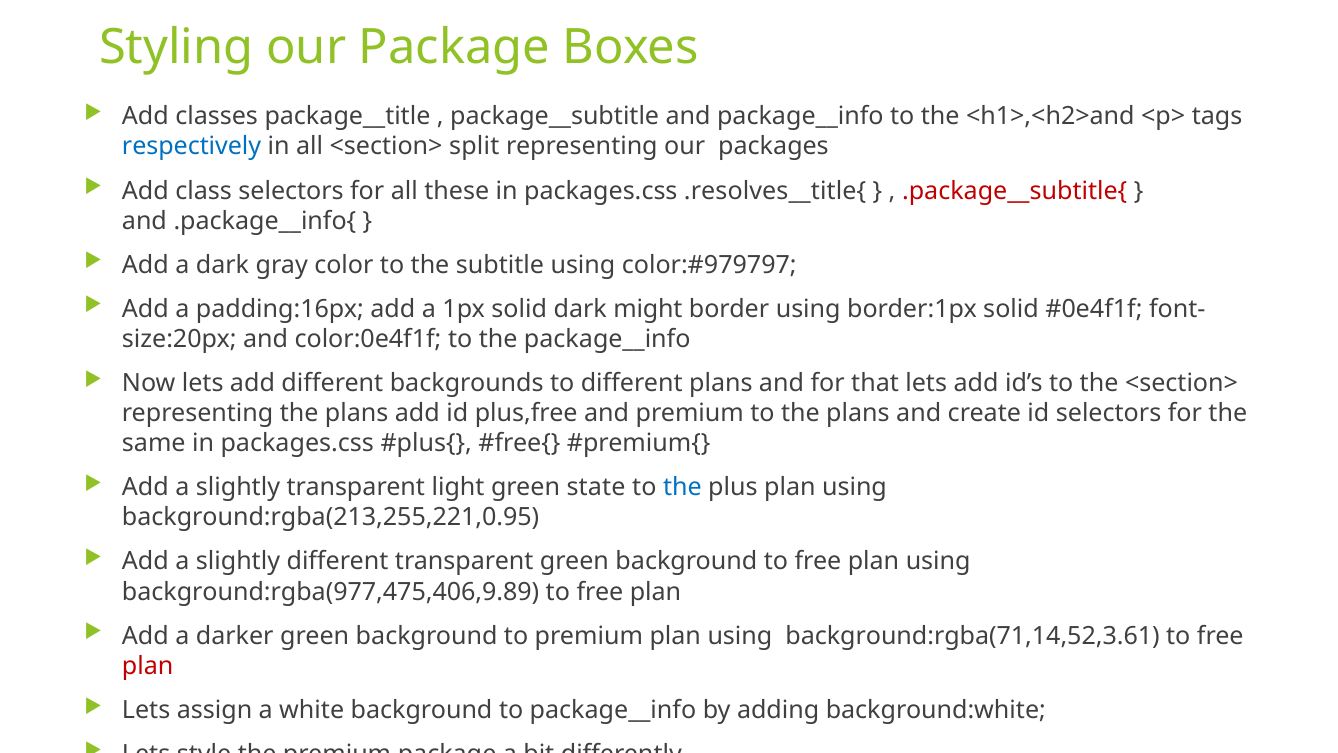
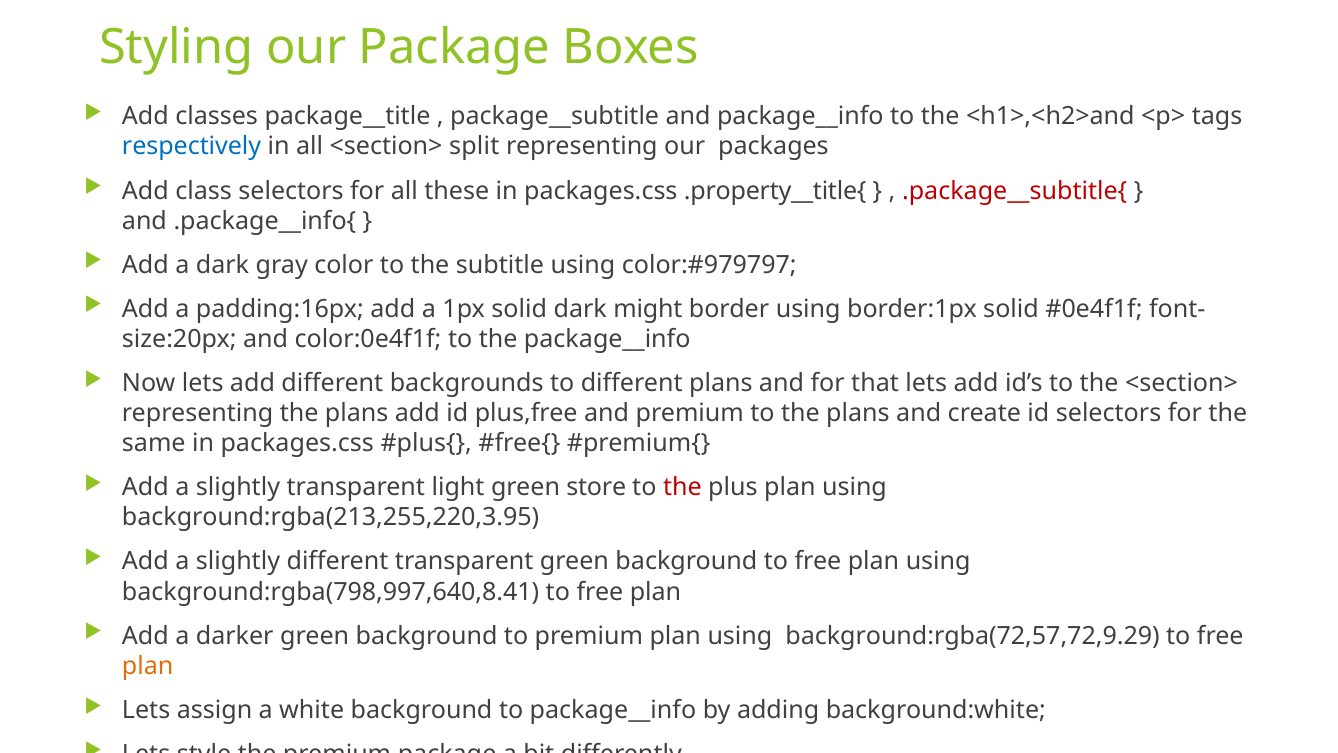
.resolves__title{: .resolves__title{ -> .property__title{
state: state -> store
the at (682, 487) colour: blue -> red
background:rgba(213,255,221,0.95: background:rgba(213,255,221,0.95 -> background:rgba(213,255,220,3.95
background:rgba(977,475,406,9.89: background:rgba(977,475,406,9.89 -> background:rgba(798,997,640,8.41
background:rgba(71,14,52,3.61: background:rgba(71,14,52,3.61 -> background:rgba(72,57,72,9.29
plan at (148, 666) colour: red -> orange
